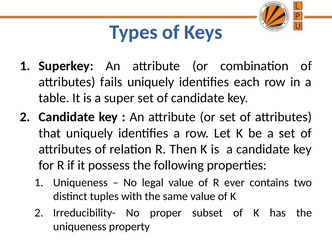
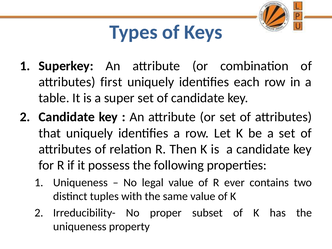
fails: fails -> first
